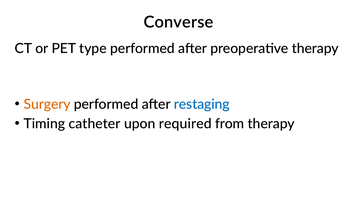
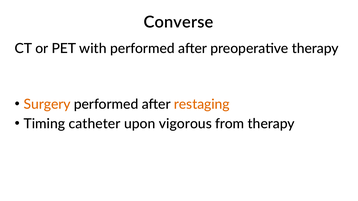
type: type -> with
restaging colour: blue -> orange
required: required -> vigorous
